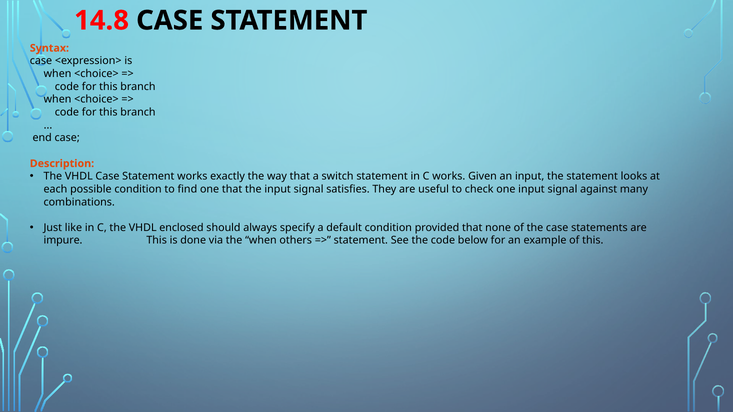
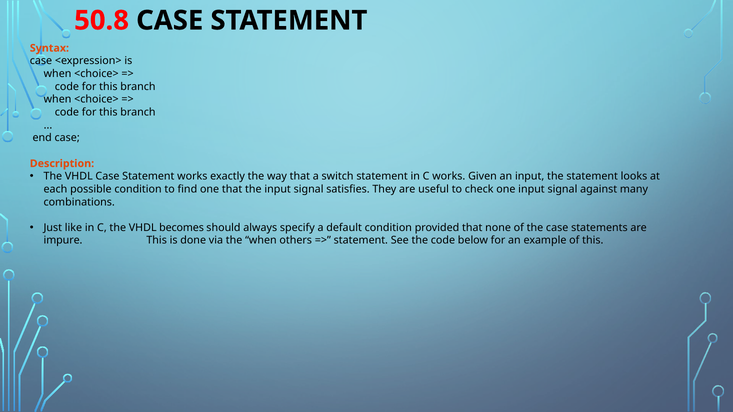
14.8: 14.8 -> 50.8
enclosed: enclosed -> becomes
